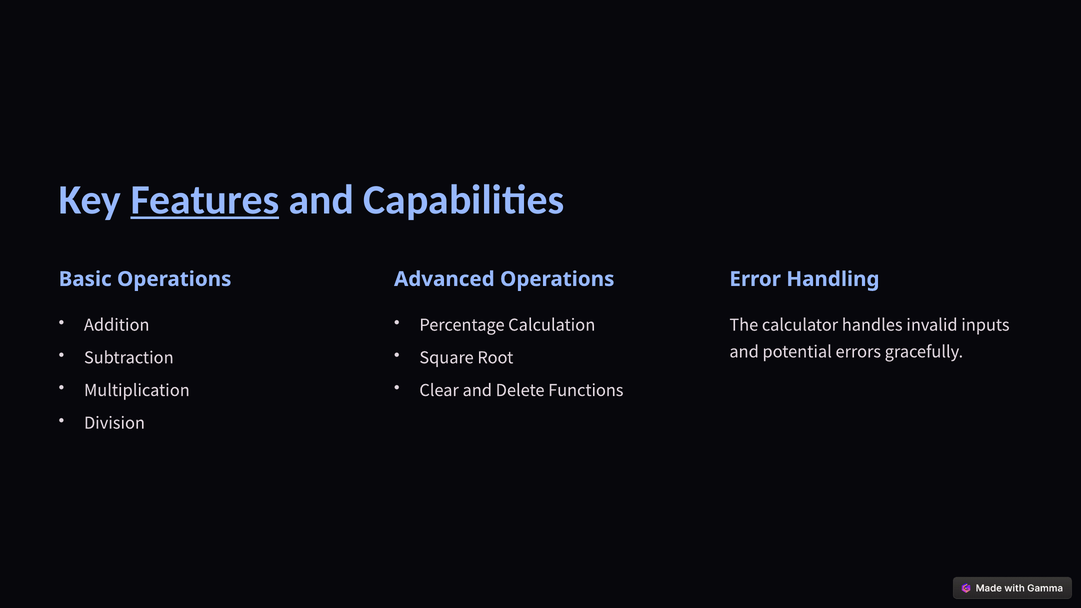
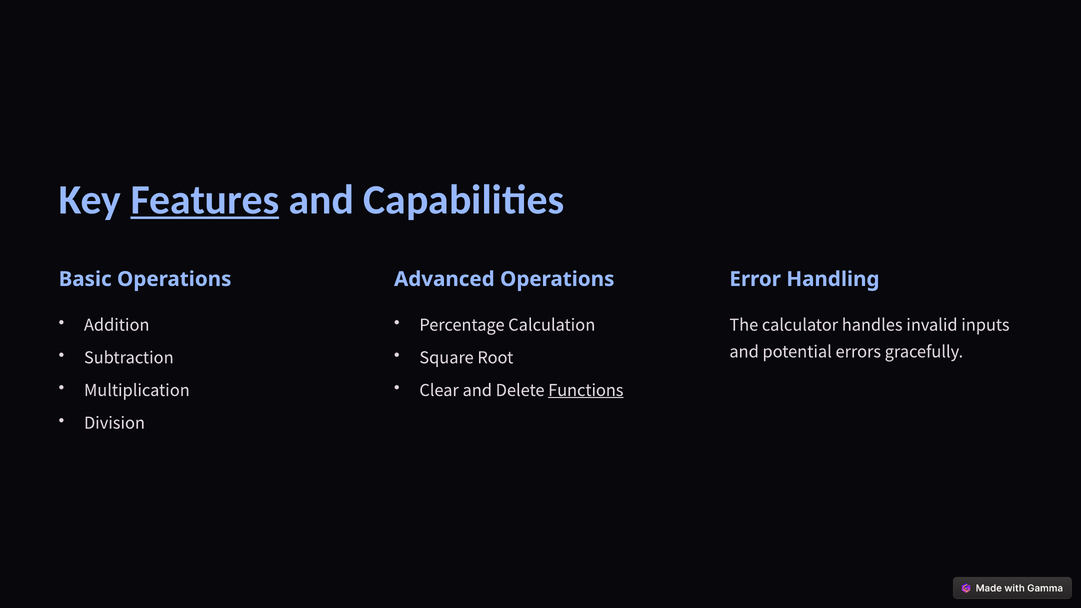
Functions underline: none -> present
